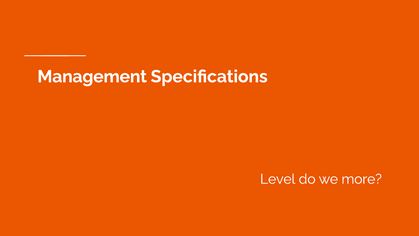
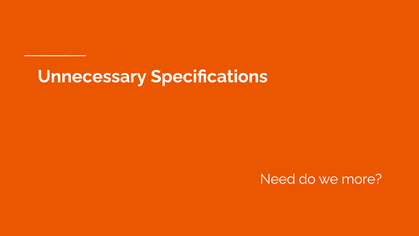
Management: Management -> Unnecessary
Level: Level -> Need
